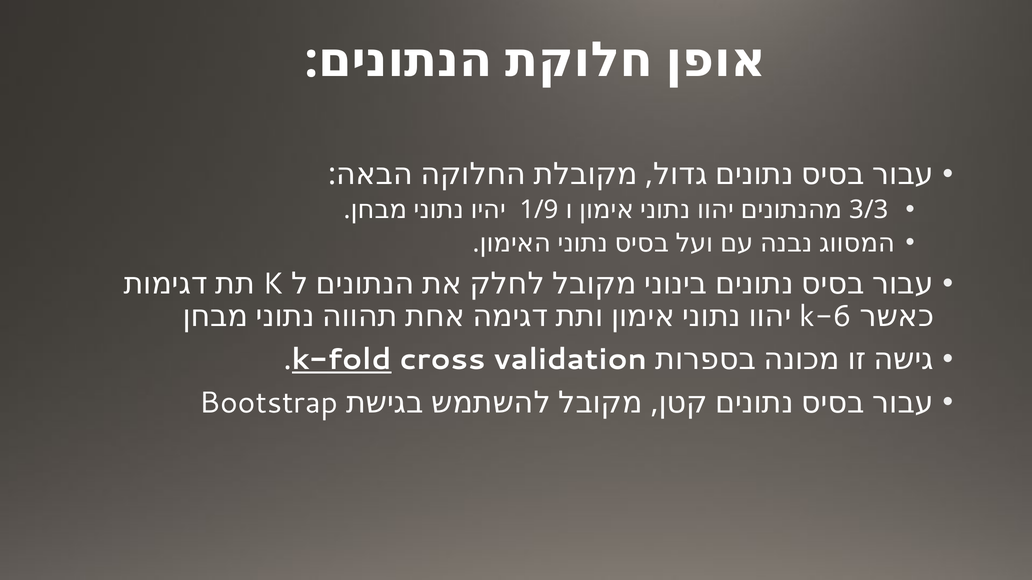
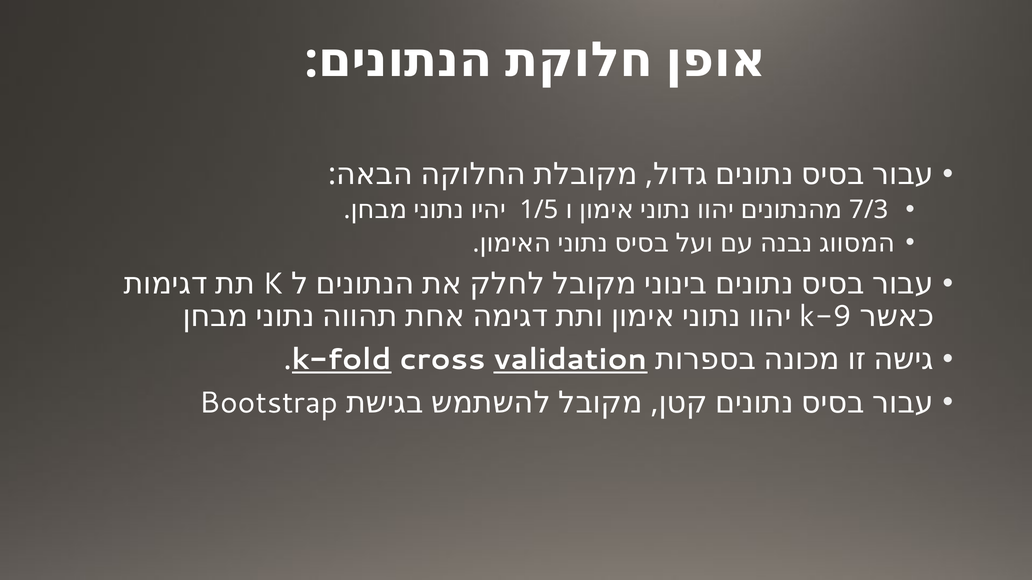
1/9: 1/9 -> 1/5
3/3: 3/3 -> 7/3
k-6: k-6 -> k-9
validation underline: none -> present
